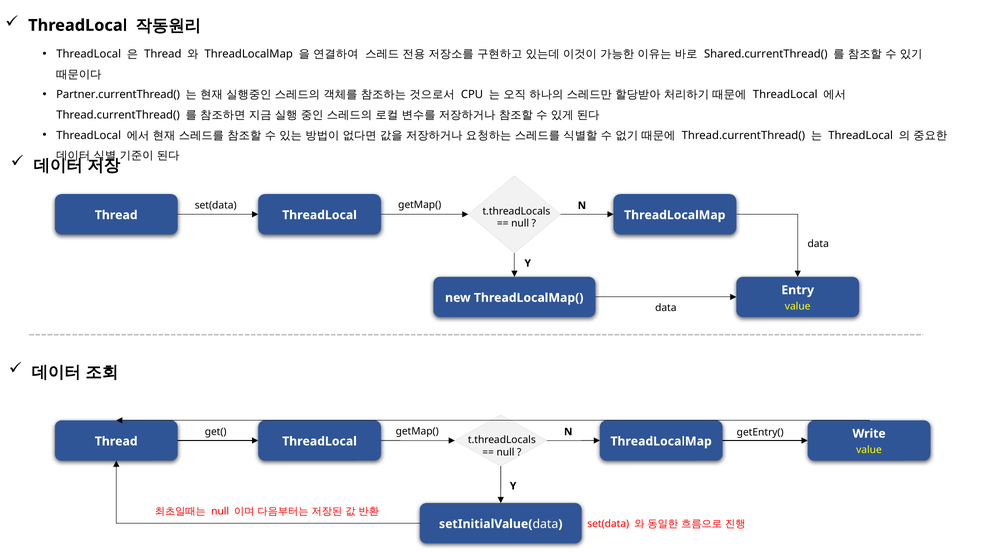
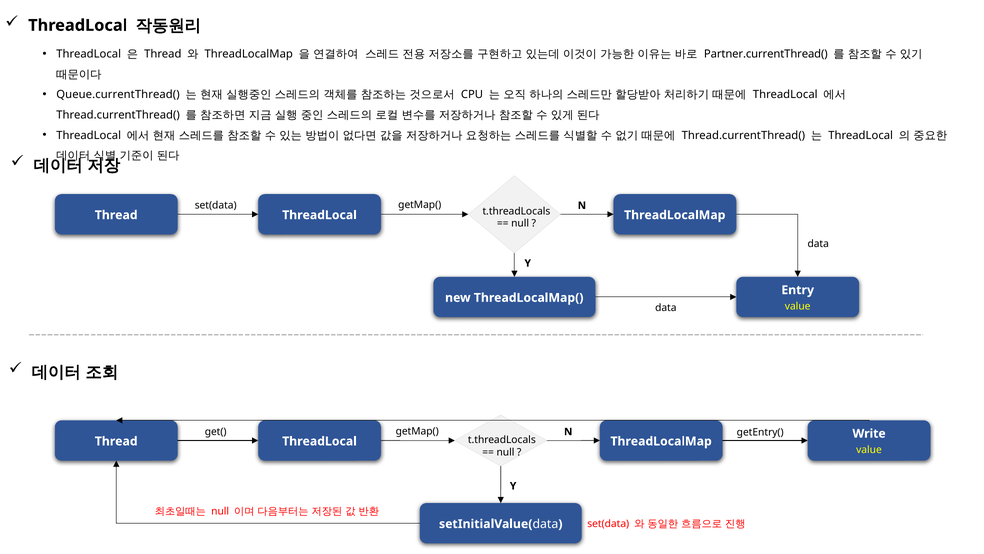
Shared.currentThread(: Shared.currentThread( -> Partner.currentThread(
Partner.currentThread(: Partner.currentThread( -> Queue.currentThread(
